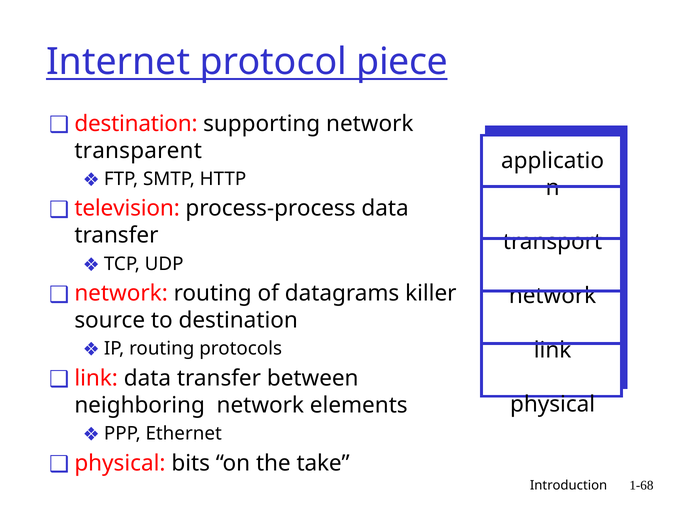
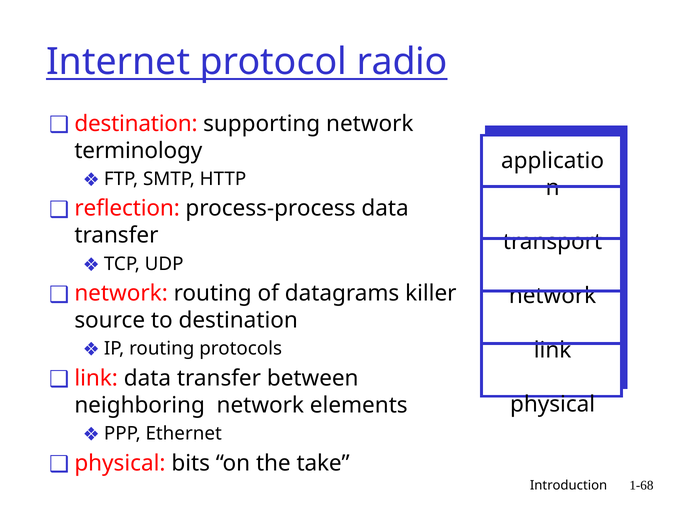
piece: piece -> radio
transparent: transparent -> terminology
television: television -> reflection
